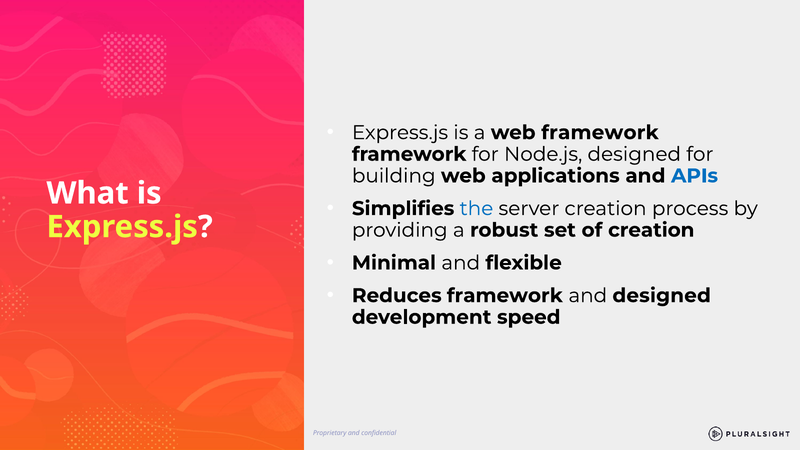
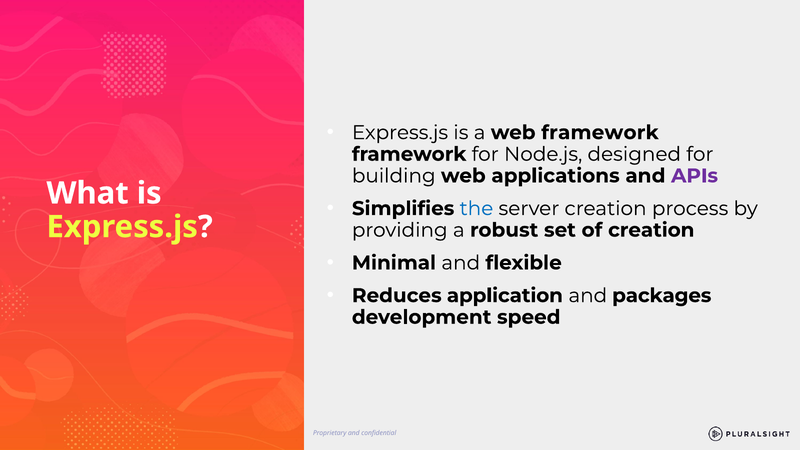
APIs colour: blue -> purple
Reduces framework: framework -> application
and designed: designed -> packages
